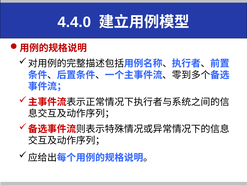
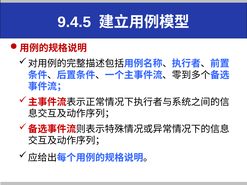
4.4.0: 4.4.0 -> 9.4.5
